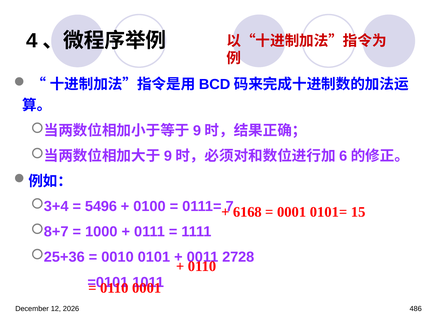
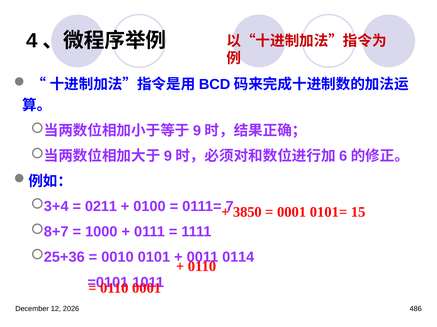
5496: 5496 -> 0211
6168: 6168 -> 3850
2728: 2728 -> 0114
